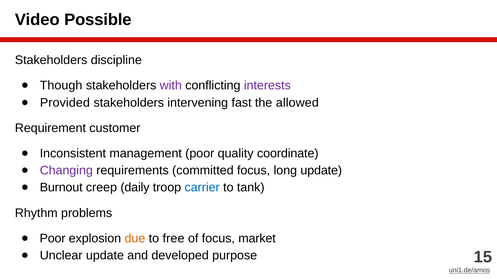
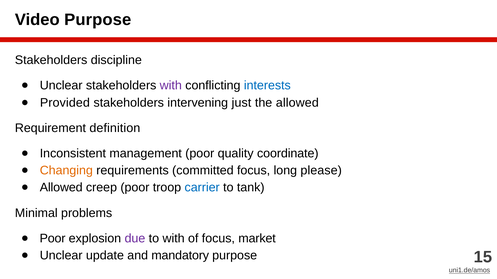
Video Possible: Possible -> Purpose
Though at (61, 86): Though -> Unclear
interests colour: purple -> blue
fast: fast -> just
customer: customer -> definition
Changing colour: purple -> orange
long update: update -> please
Burnout at (61, 188): Burnout -> Allowed
creep daily: daily -> poor
Rhythm: Rhythm -> Minimal
due colour: orange -> purple
to free: free -> with
developed: developed -> mandatory
